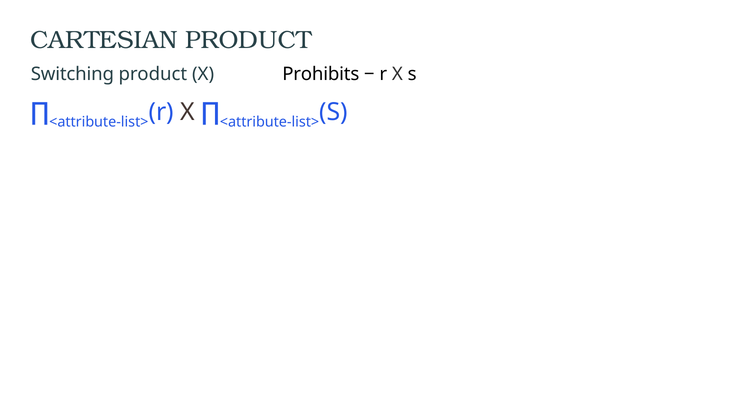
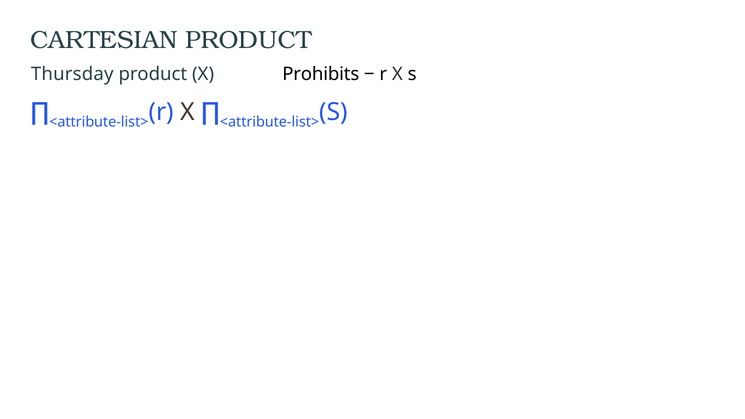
Switching: Switching -> Thursday
